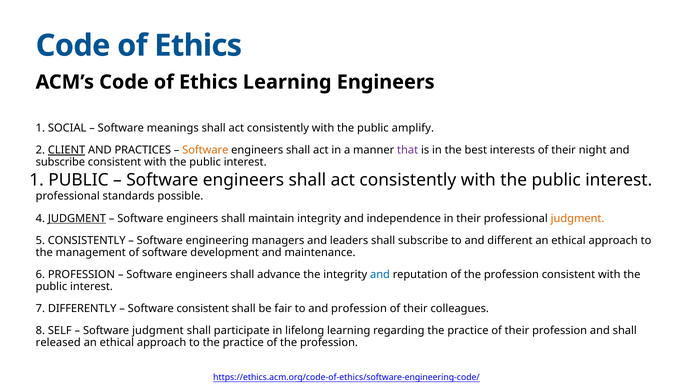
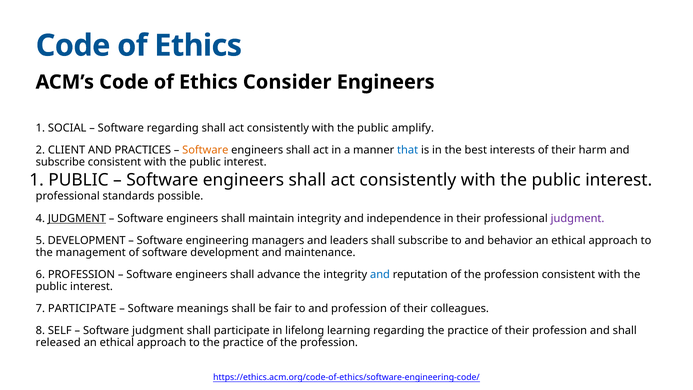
Ethics Learning: Learning -> Consider
Software meanings: meanings -> regarding
CLIENT underline: present -> none
that at (408, 150) colour: purple -> blue
night: night -> harm
judgment at (578, 218) colour: orange -> purple
5 CONSISTENTLY: CONSISTENTLY -> DEVELOPMENT
different: different -> behavior
7 DIFFERENTLY: DIFFERENTLY -> PARTICIPATE
Software consistent: consistent -> meanings
